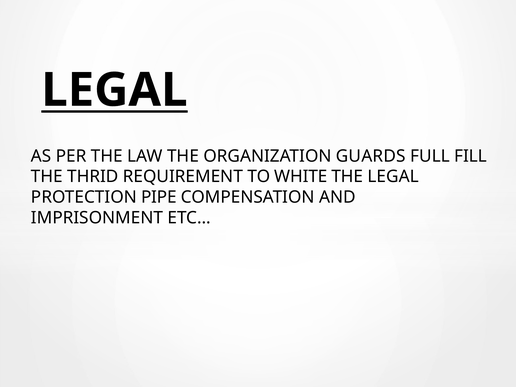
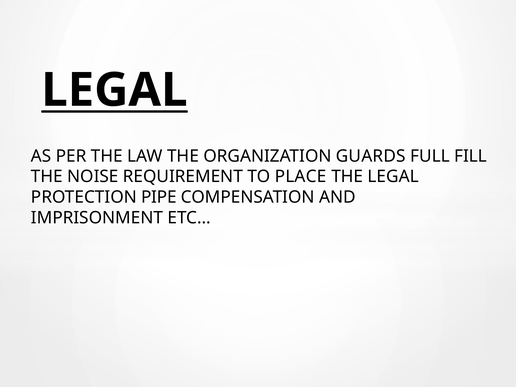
THRID: THRID -> NOISE
WHITE: WHITE -> PLACE
